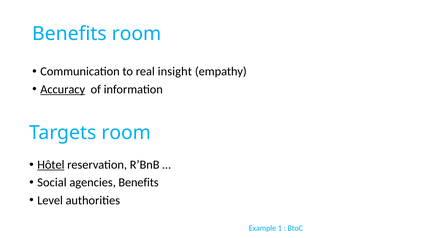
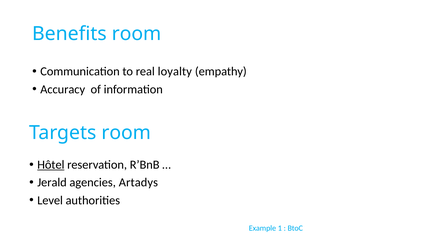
insight: insight -> loyalty
Accuracy underline: present -> none
Social: Social -> Jerald
agencies Benefits: Benefits -> Artadys
